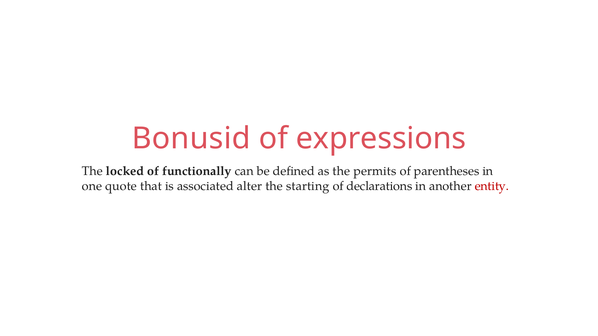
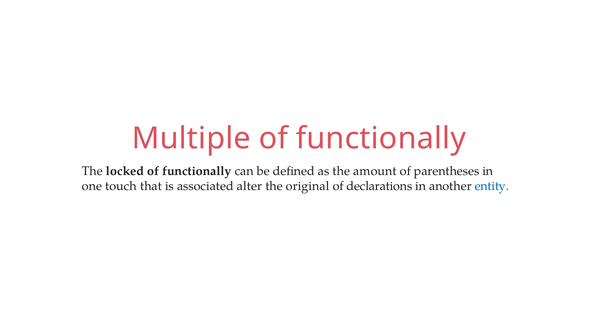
Bonusid: Bonusid -> Multiple
expressions at (381, 138): expressions -> functionally
permits: permits -> amount
quote: quote -> touch
starting: starting -> original
entity colour: red -> blue
